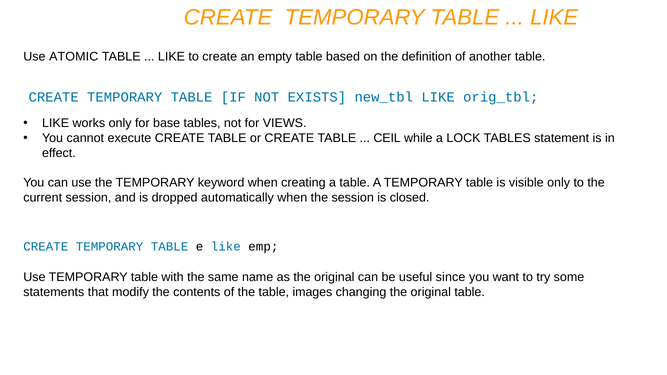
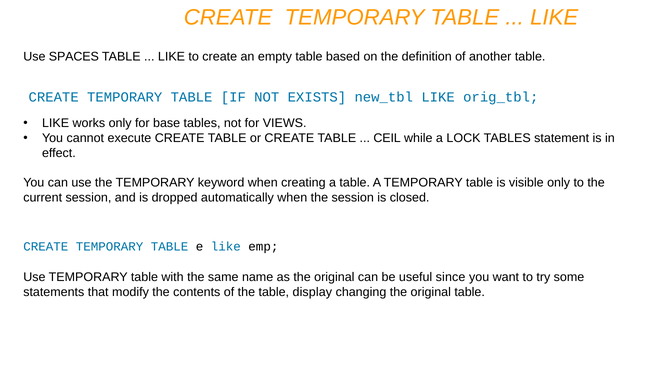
ATOMIC: ATOMIC -> SPACES
images: images -> display
